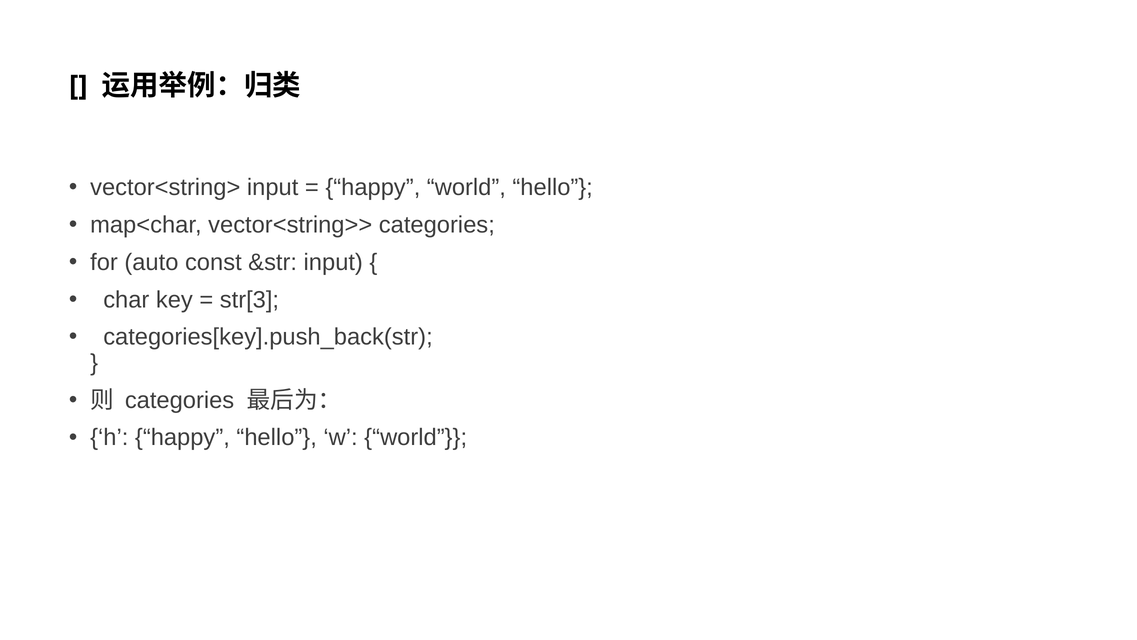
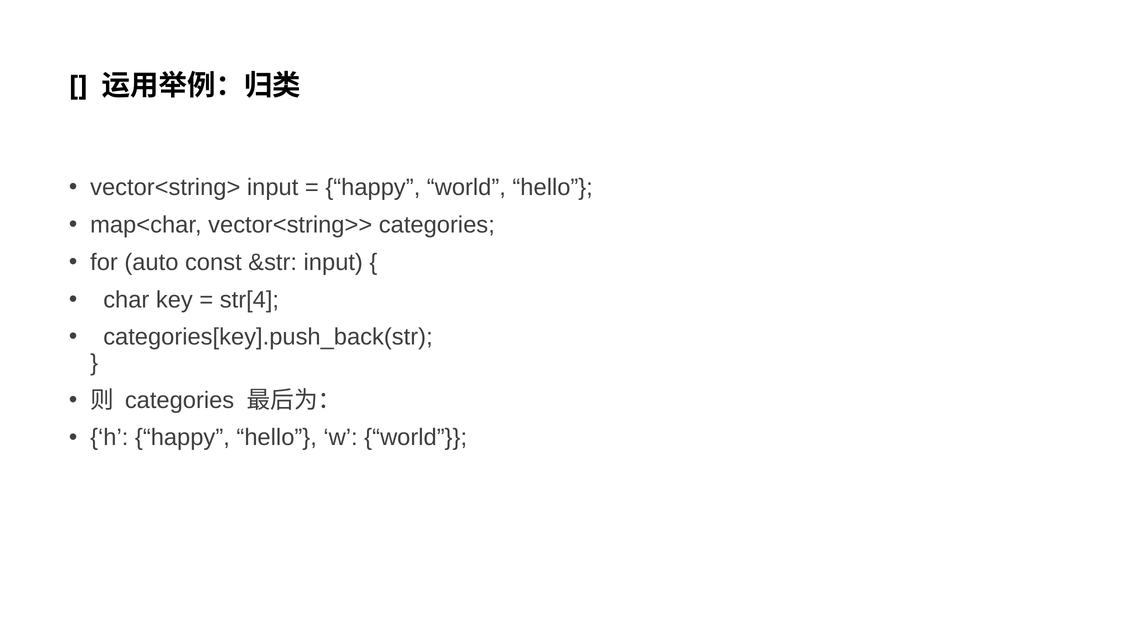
str[3: str[3 -> str[4
